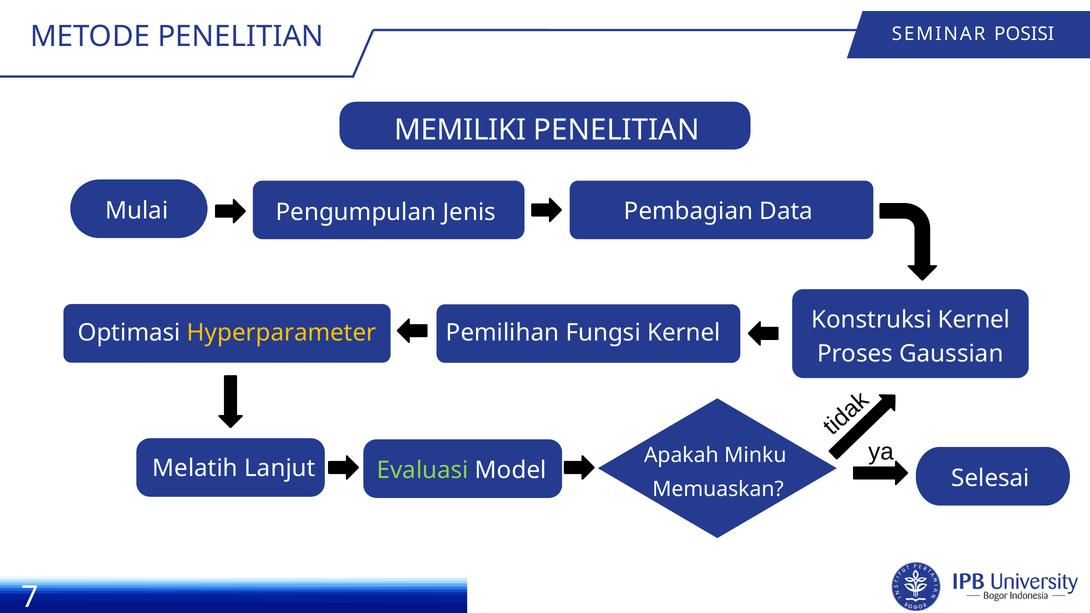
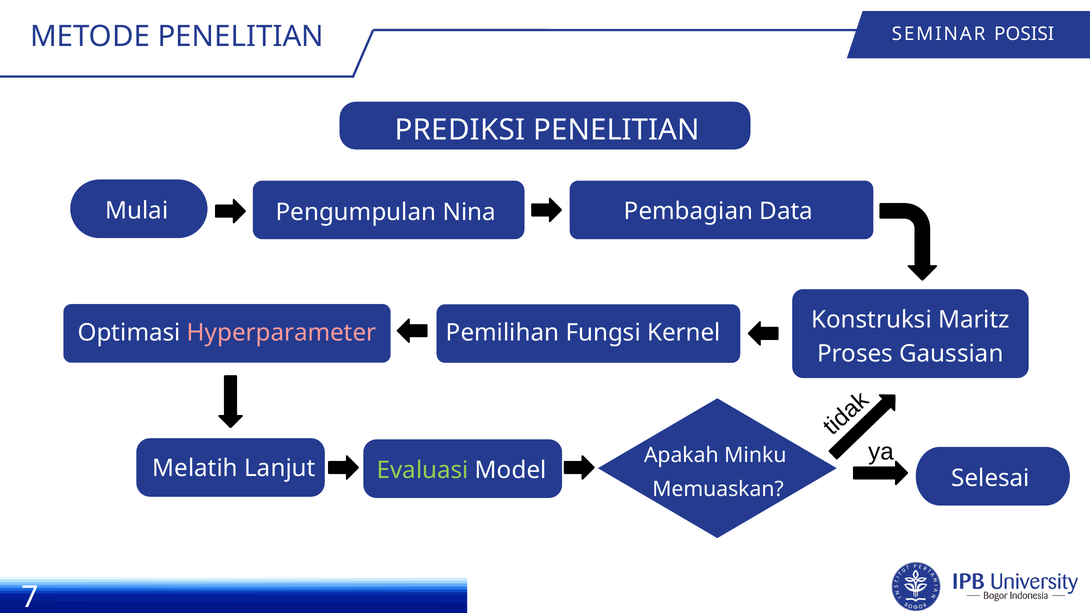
MEMILIKI: MEMILIKI -> PREDIKSI
Jenis: Jenis -> Nina
Konstruksi Kernel: Kernel -> Maritz
Hyperparameter colour: yellow -> pink
